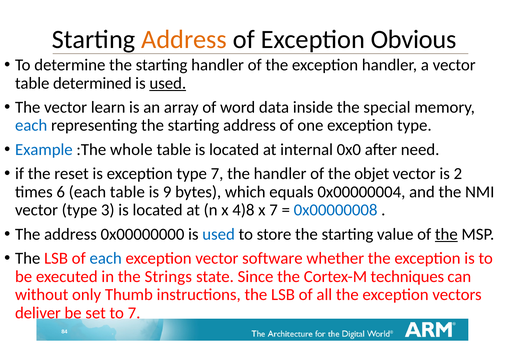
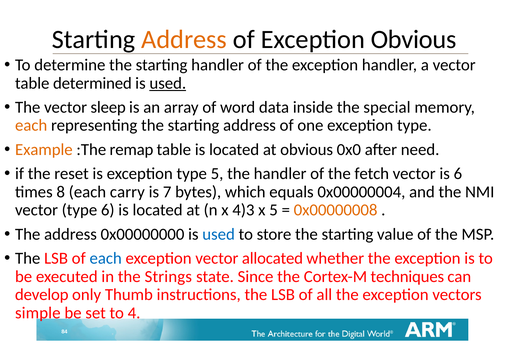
learn: learn -> sleep
each at (31, 125) colour: blue -> orange
Example colour: blue -> orange
whole: whole -> remap
at internal: internal -> obvious
type 7: 7 -> 5
objet: objet -> fetch
is 2: 2 -> 6
6: 6 -> 8
each table: table -> carry
9: 9 -> 7
type 3: 3 -> 6
4)8: 4)8 -> 4)3
x 7: 7 -> 5
0x00000008 colour: blue -> orange
the at (446, 234) underline: present -> none
software: software -> allocated
without: without -> develop
deliver: deliver -> simple
to 7: 7 -> 4
